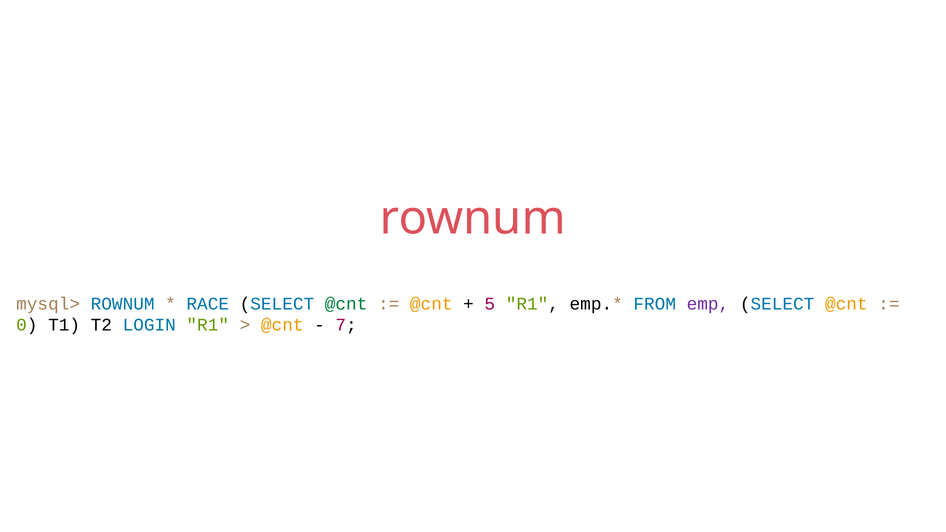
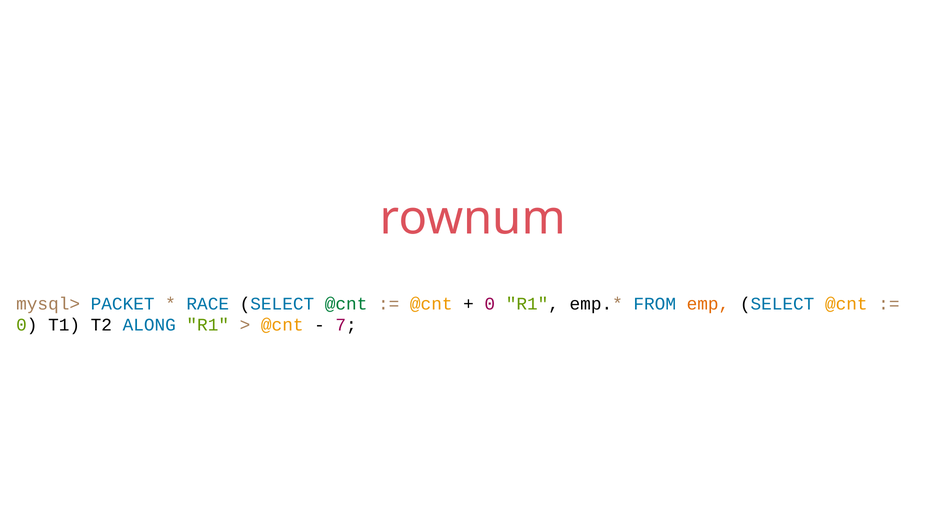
mysql> ROWNUM: ROWNUM -> PACKET
5 at (490, 304): 5 -> 0
emp colour: purple -> orange
LOGIN: LOGIN -> ALONG
